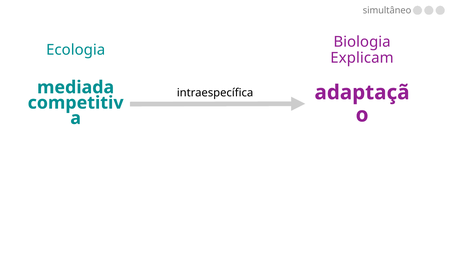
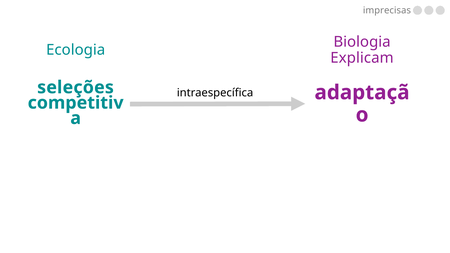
simultâneo: simultâneo -> imprecisas
mediada: mediada -> seleções
